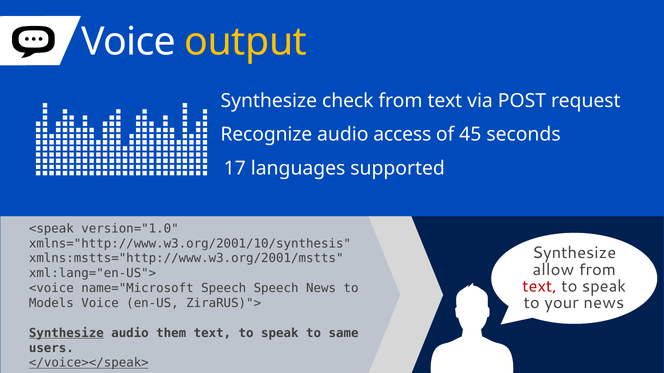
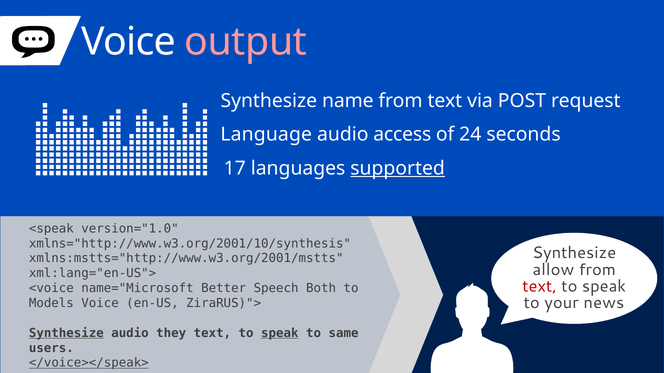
output colour: yellow -> pink
check: check -> name
Recognize: Recognize -> Language
45: 45 -> 24
supported underline: none -> present
name="Microsoft Speech: Speech -> Better
Speech News: News -> Both
them: them -> they
speak at (280, 333) underline: none -> present
